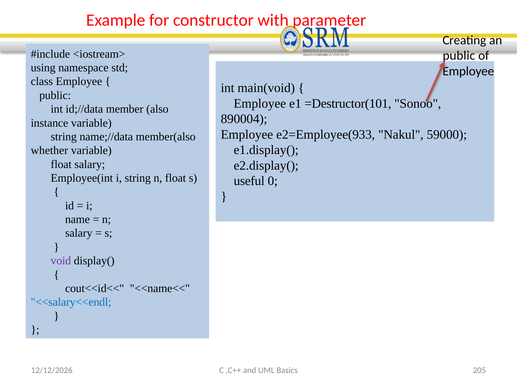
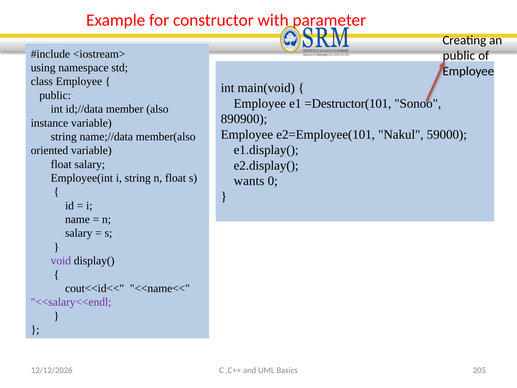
890004: 890004 -> 890900
e2=Employee(933: e2=Employee(933 -> e2=Employee(101
whether: whether -> oriented
useful: useful -> wants
<<salary<<endl colour: blue -> purple
